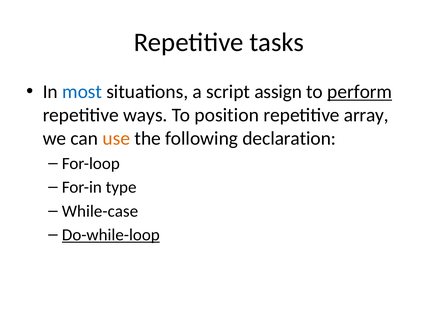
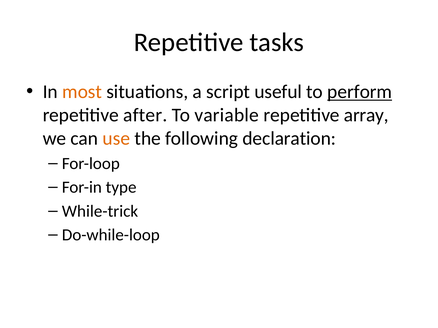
most colour: blue -> orange
assign: assign -> useful
ways: ways -> after
position: position -> variable
While-case: While-case -> While-trick
Do-while-loop underline: present -> none
